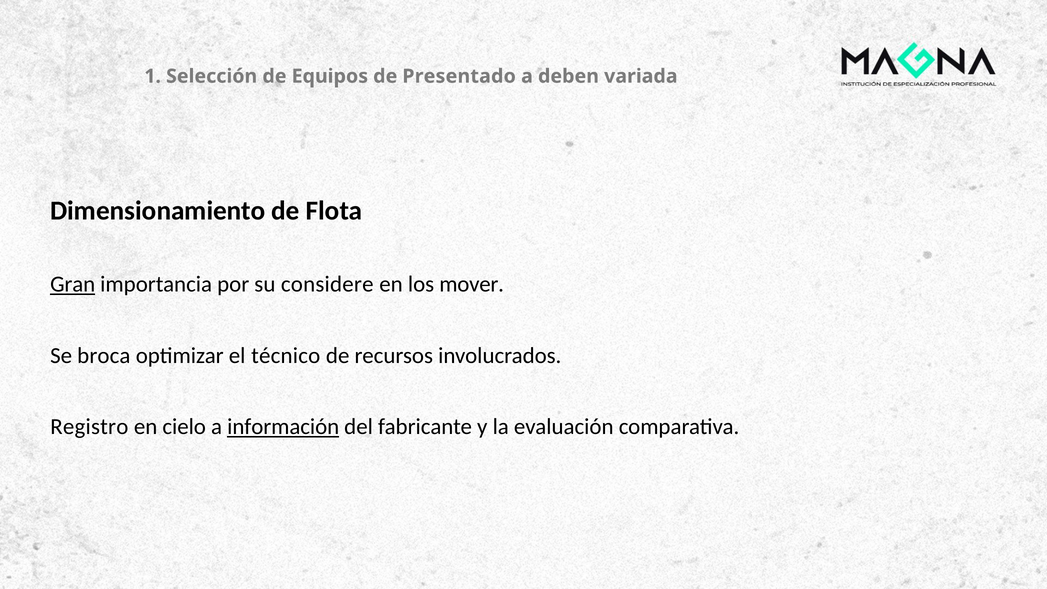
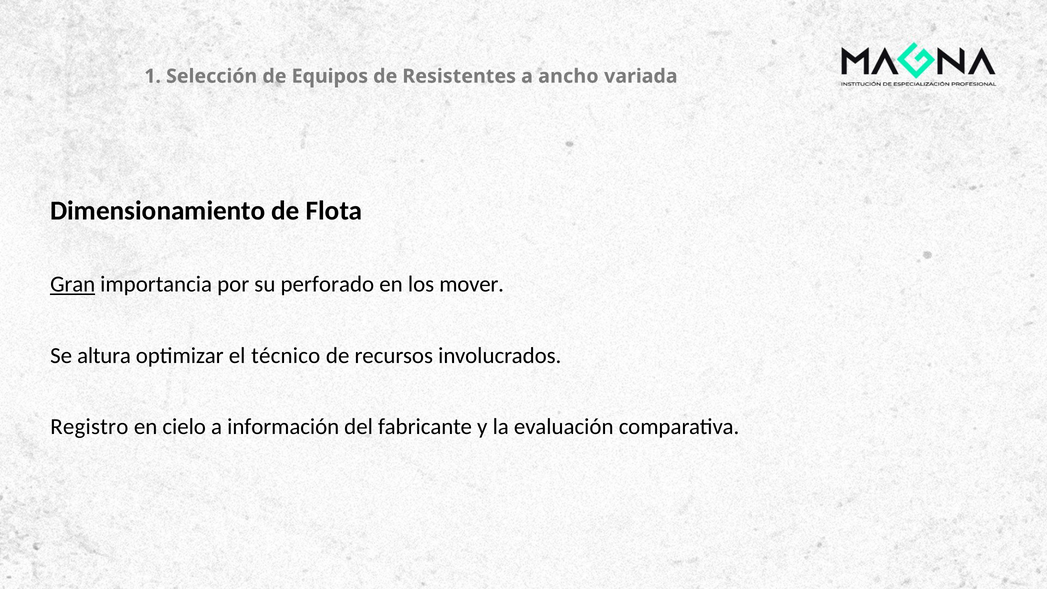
Presentado: Presentado -> Resistentes
deben: deben -> ancho
considere: considere -> perforado
broca: broca -> altura
información underline: present -> none
